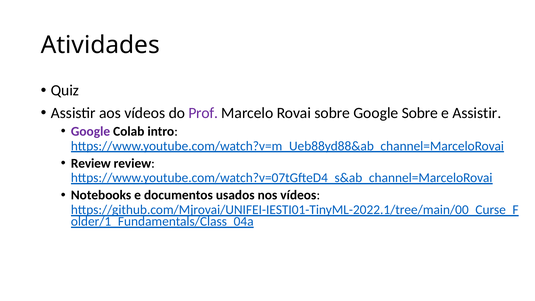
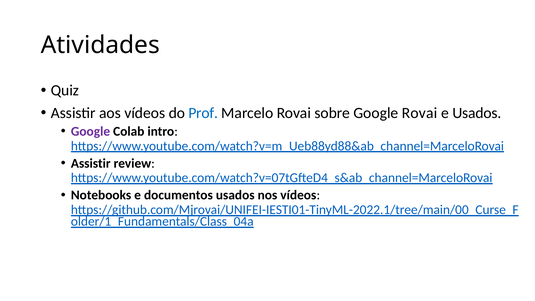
Prof colour: purple -> blue
Google Sobre: Sobre -> Rovai
e Assistir: Assistir -> Usados
Review at (91, 163): Review -> Assistir
